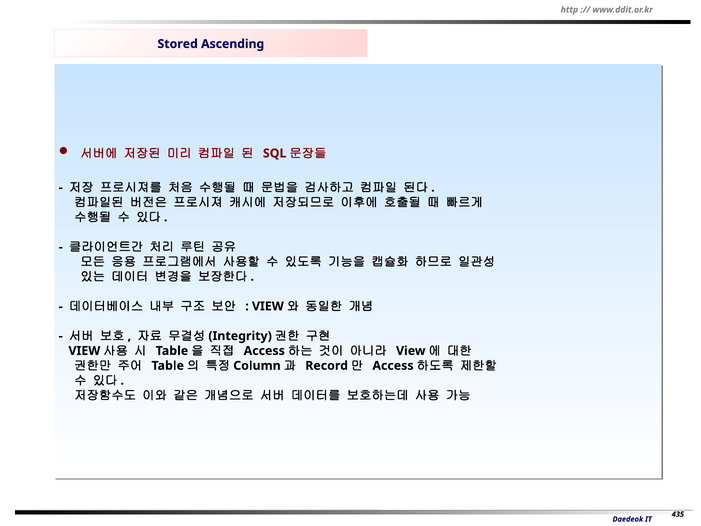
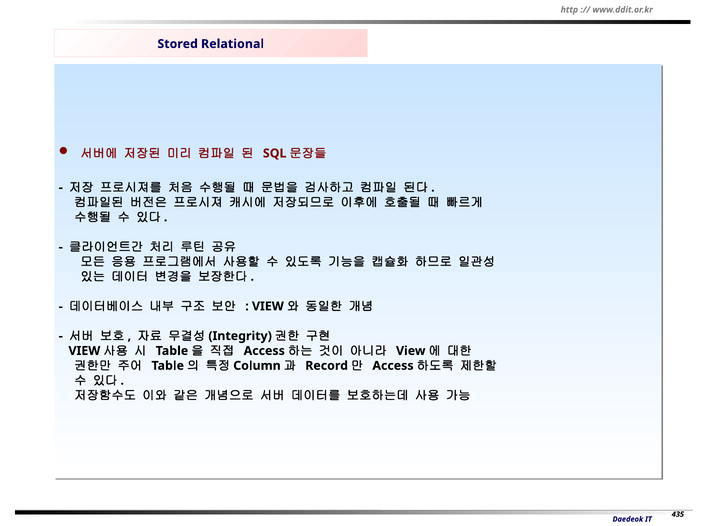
Ascending: Ascending -> Relational
